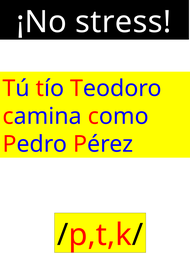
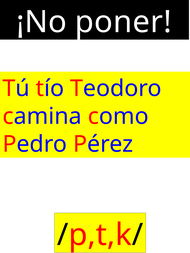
stress: stress -> poner
